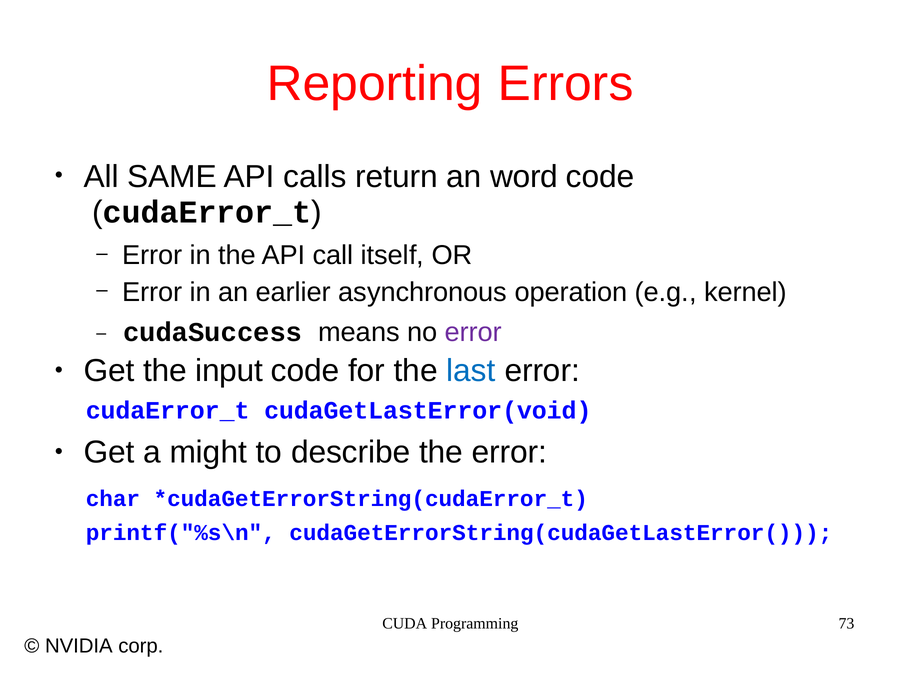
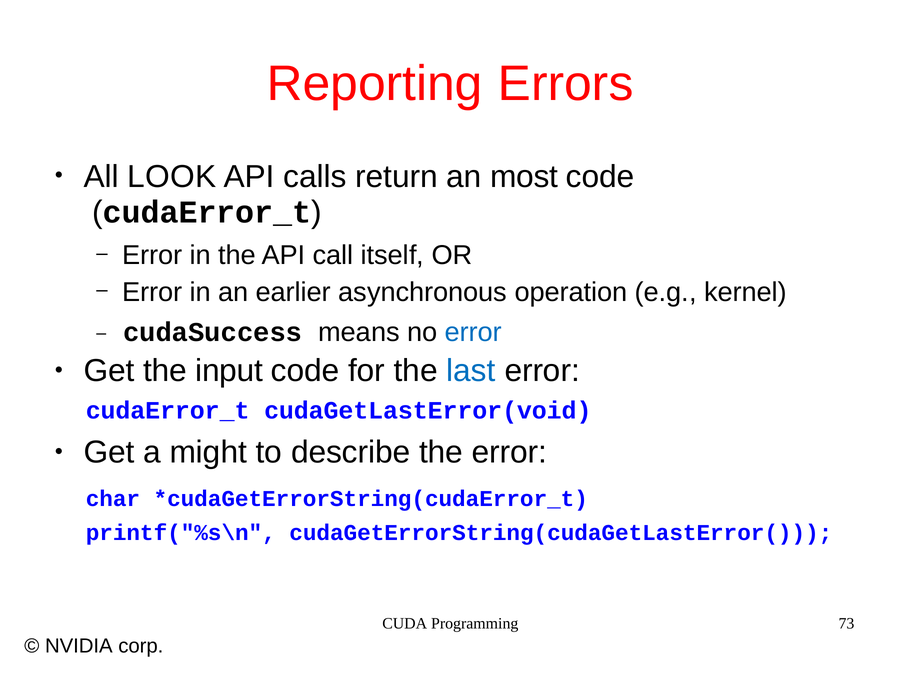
SAME: SAME -> LOOK
word: word -> most
error at (473, 332) colour: purple -> blue
